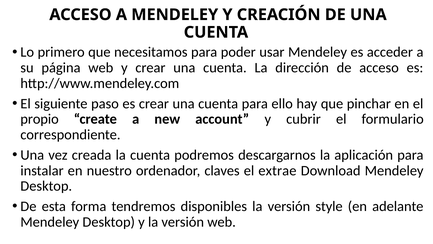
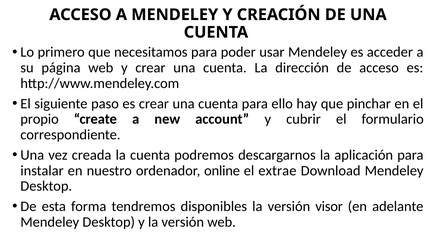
claves: claves -> online
style: style -> visor
